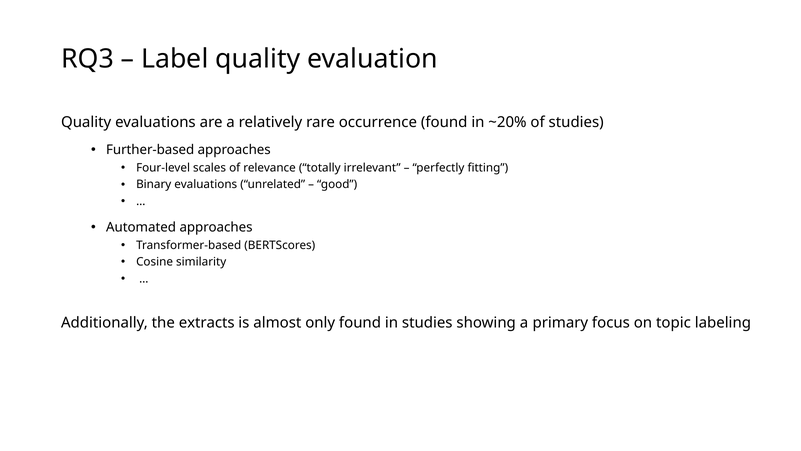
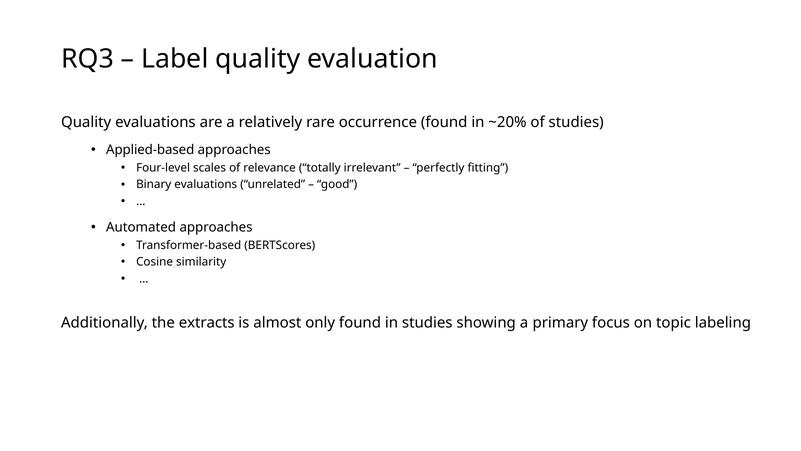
Further-based: Further-based -> Applied-based
